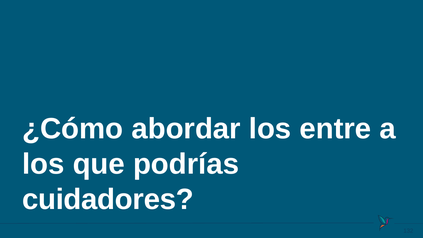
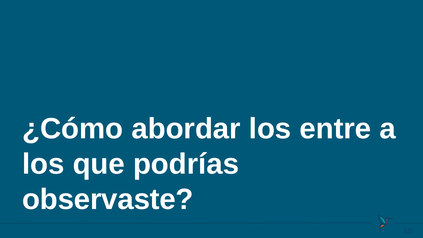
cuidadores: cuidadores -> observaste
